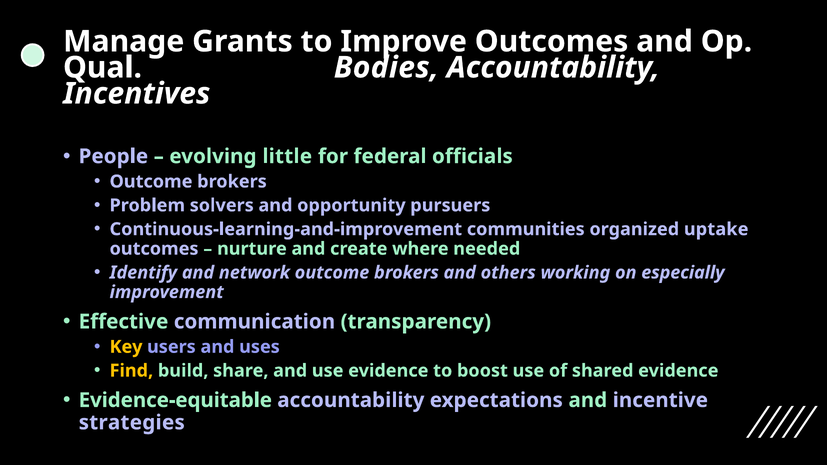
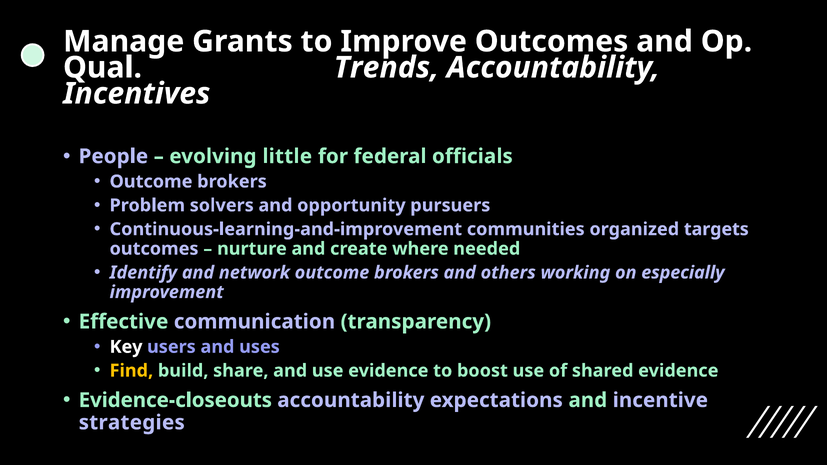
Bodies: Bodies -> Trends
uptake: uptake -> targets
Key colour: yellow -> white
Evidence-equitable: Evidence-equitable -> Evidence-closeouts
